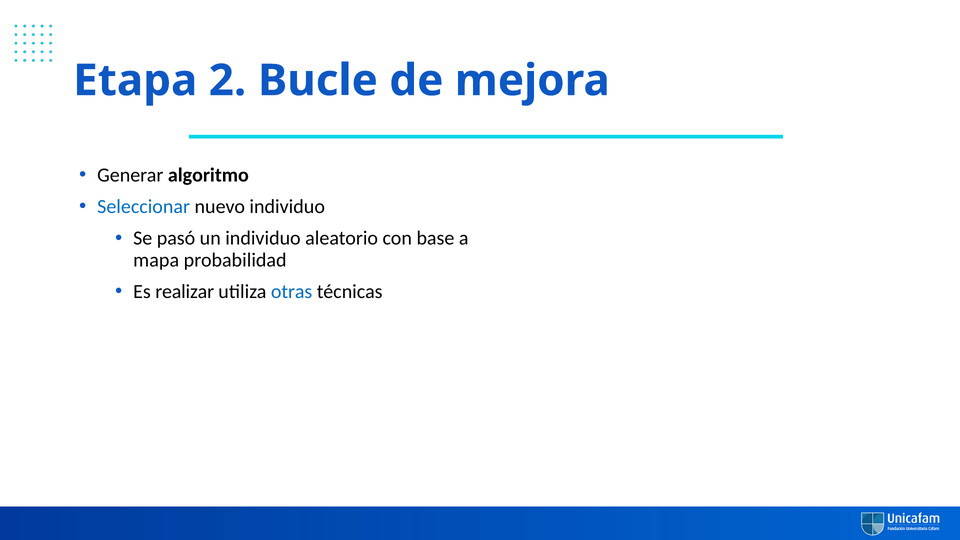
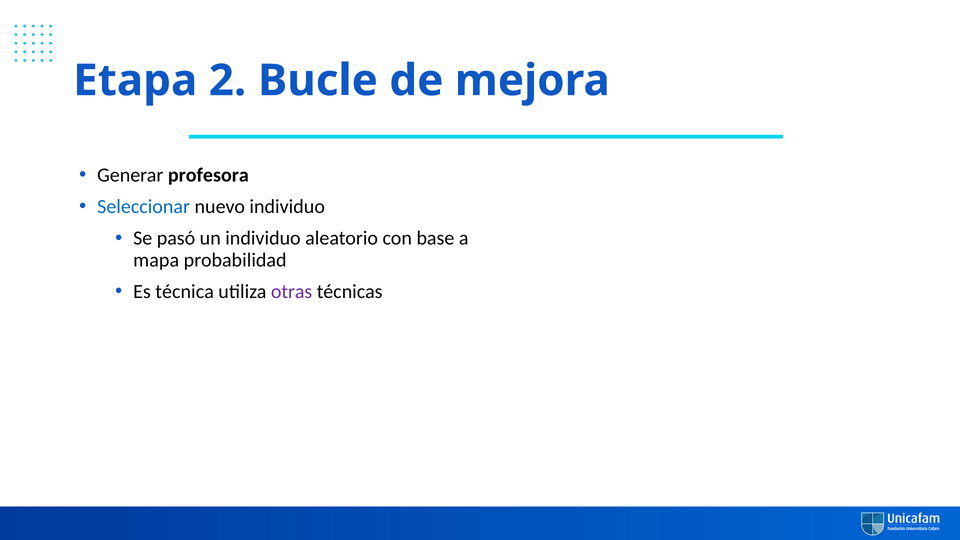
algoritmo: algoritmo -> profesora
realizar: realizar -> técnica
otras colour: blue -> purple
